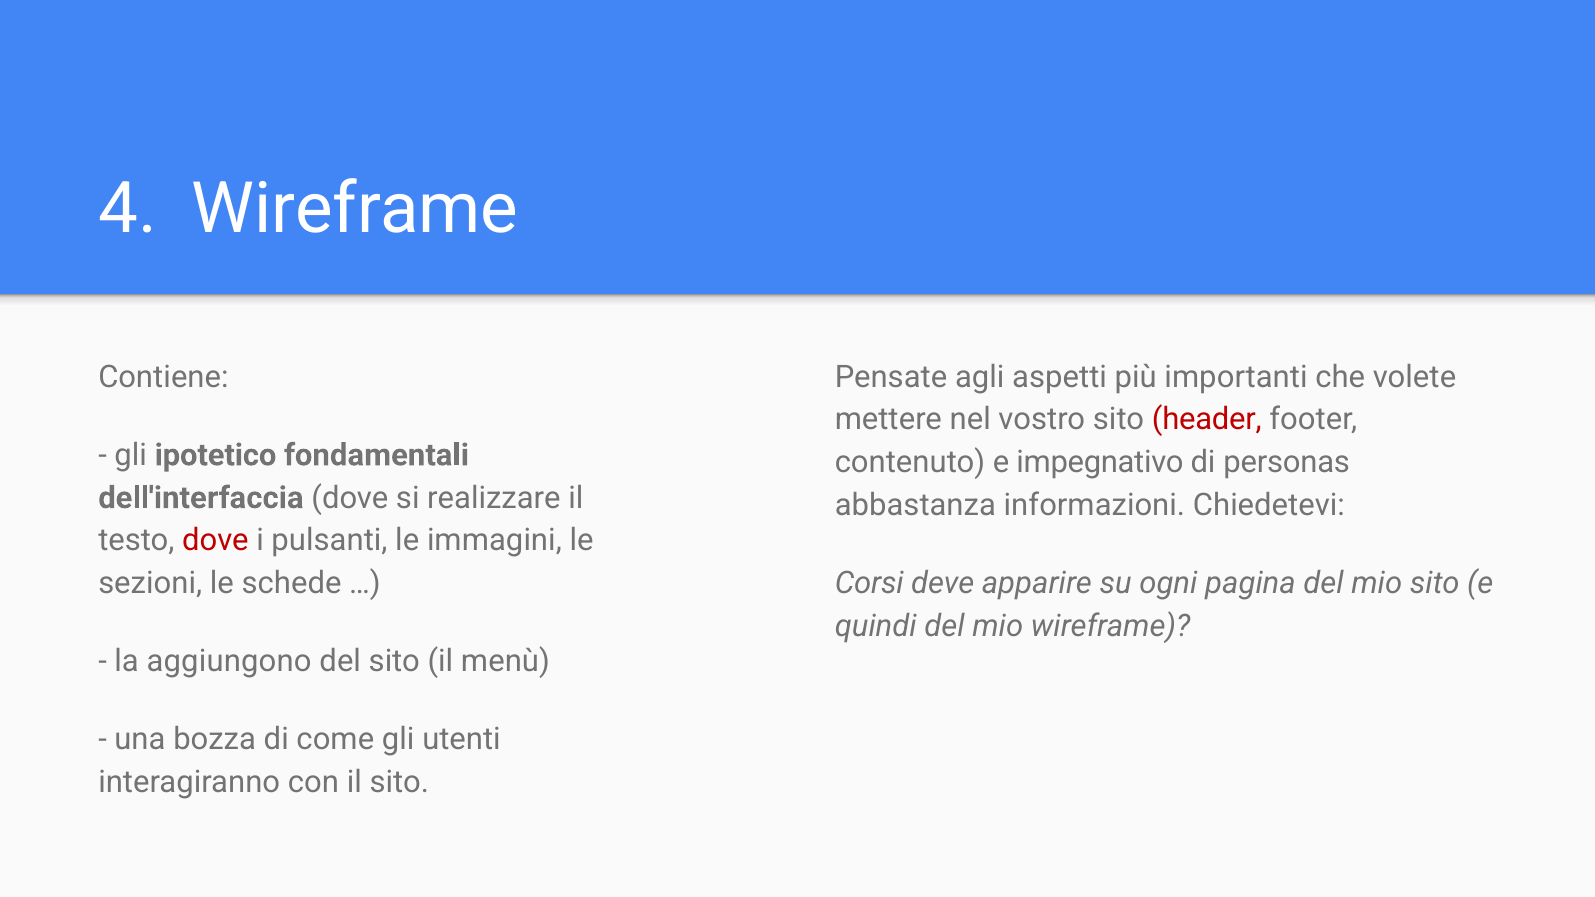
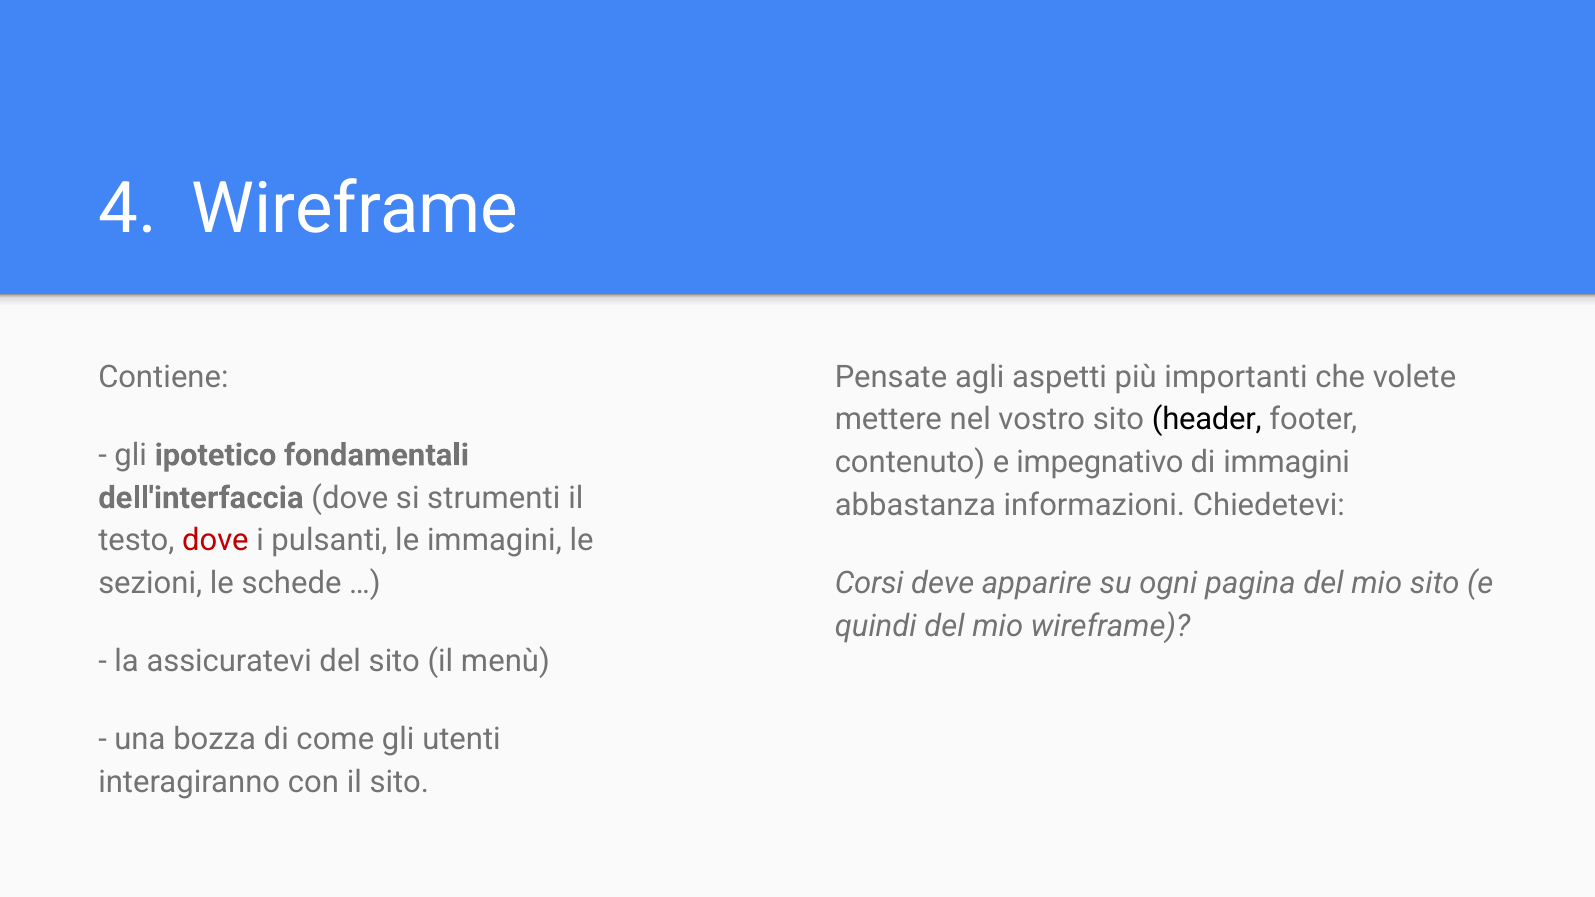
header colour: red -> black
di personas: personas -> immagini
realizzare: realizzare -> strumenti
aggiungono: aggiungono -> assicuratevi
